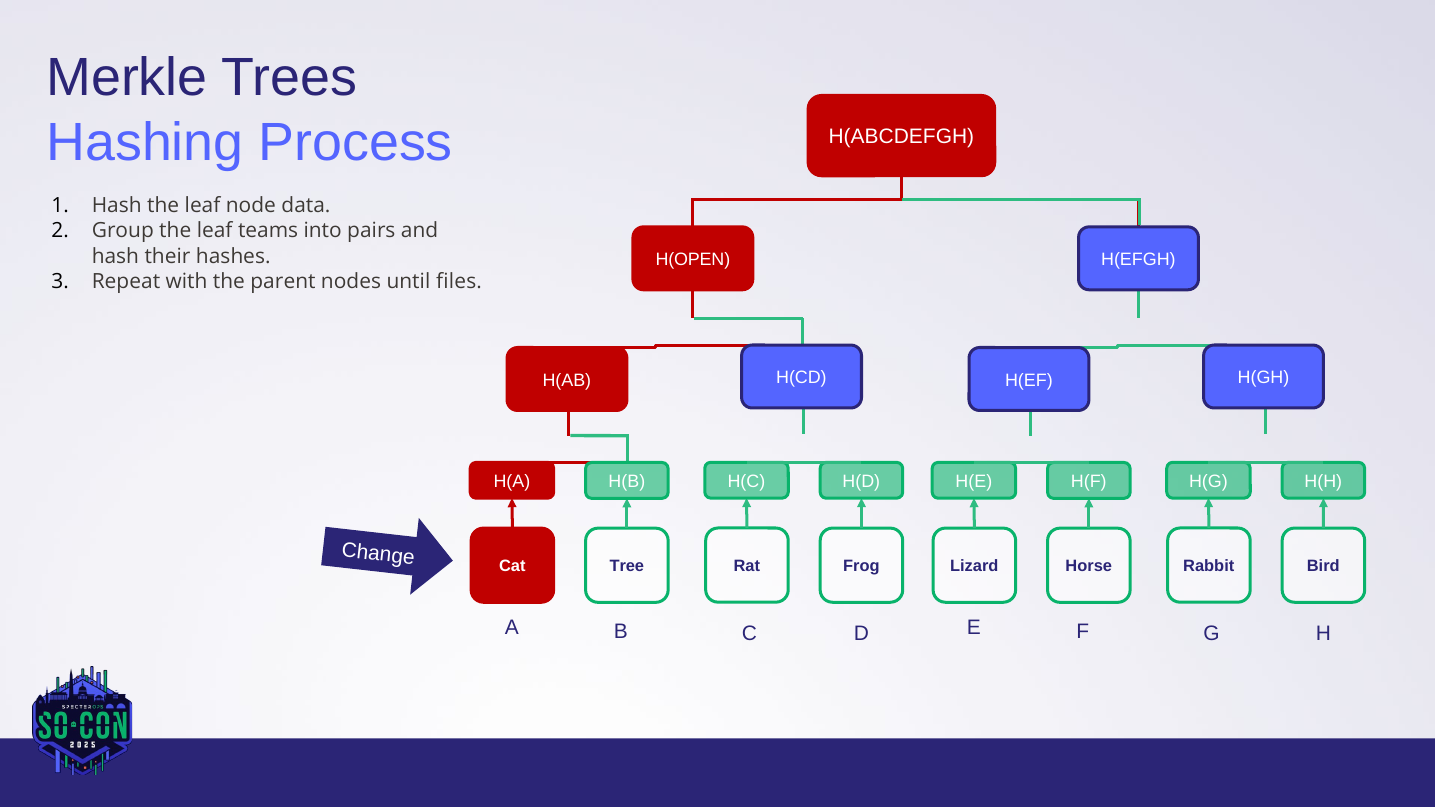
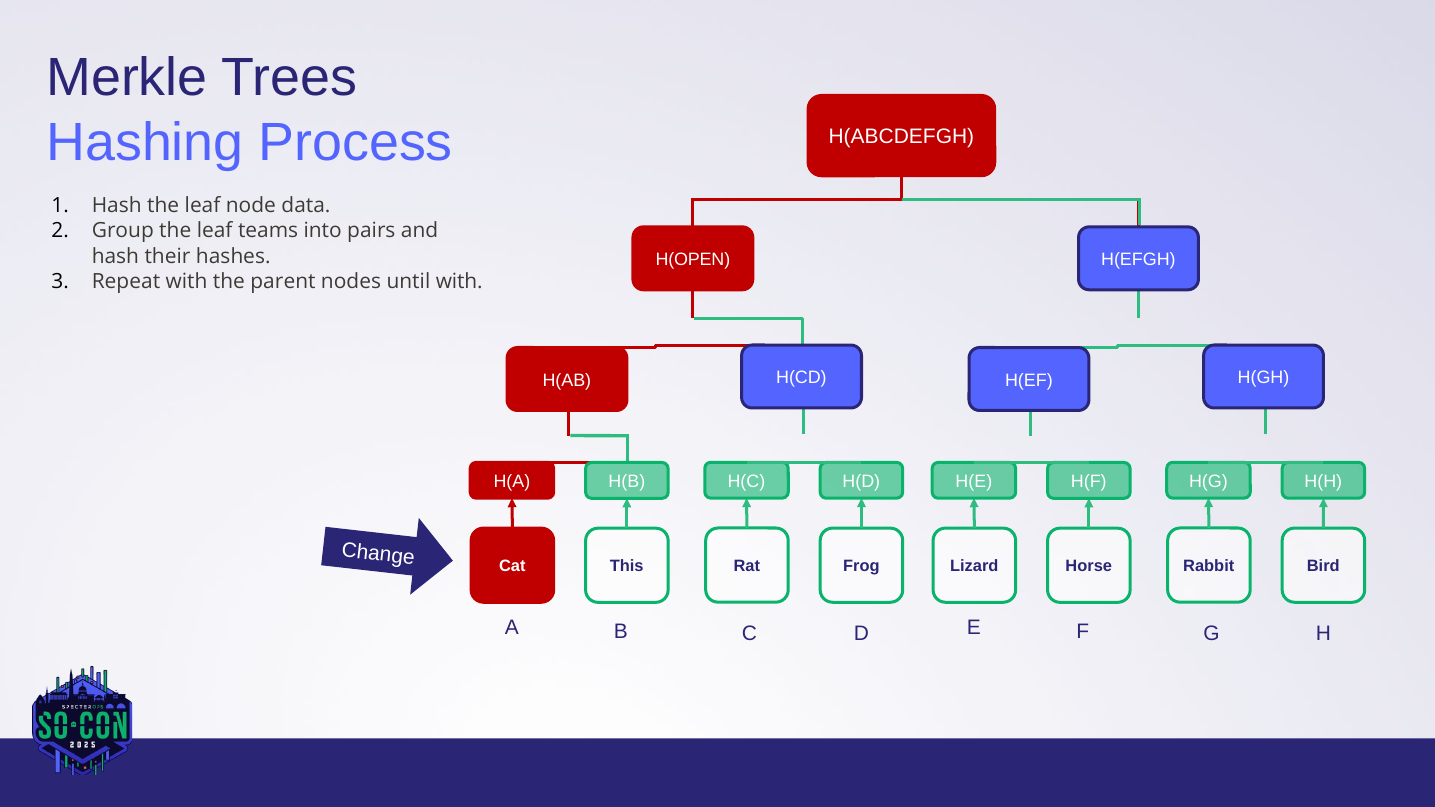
until files: files -> with
Tree: Tree -> This
